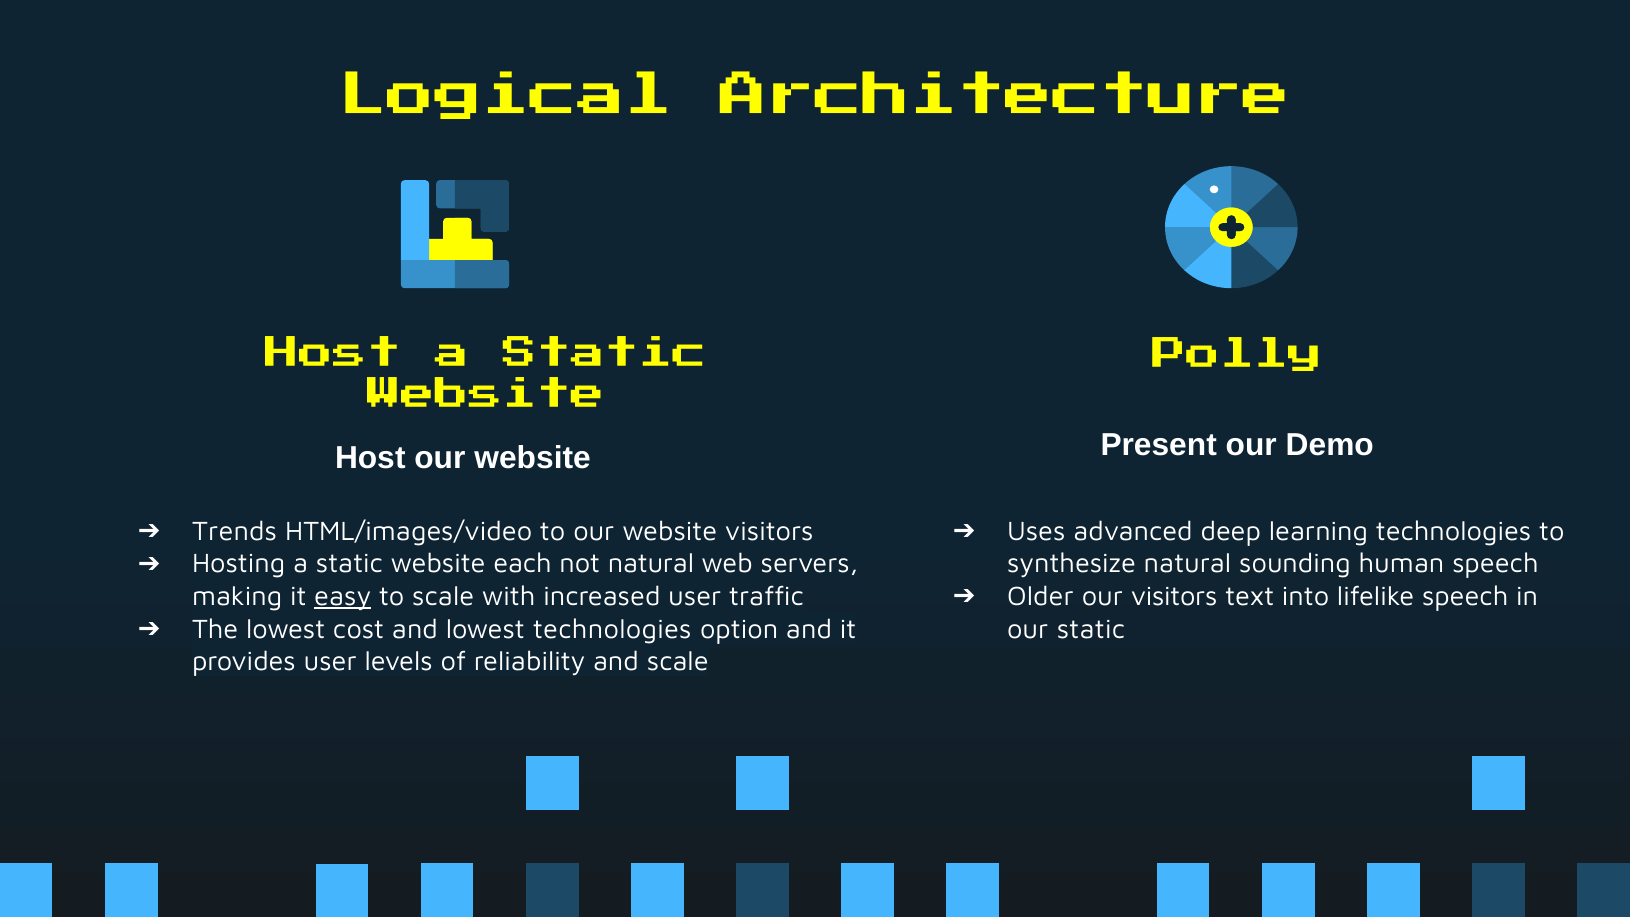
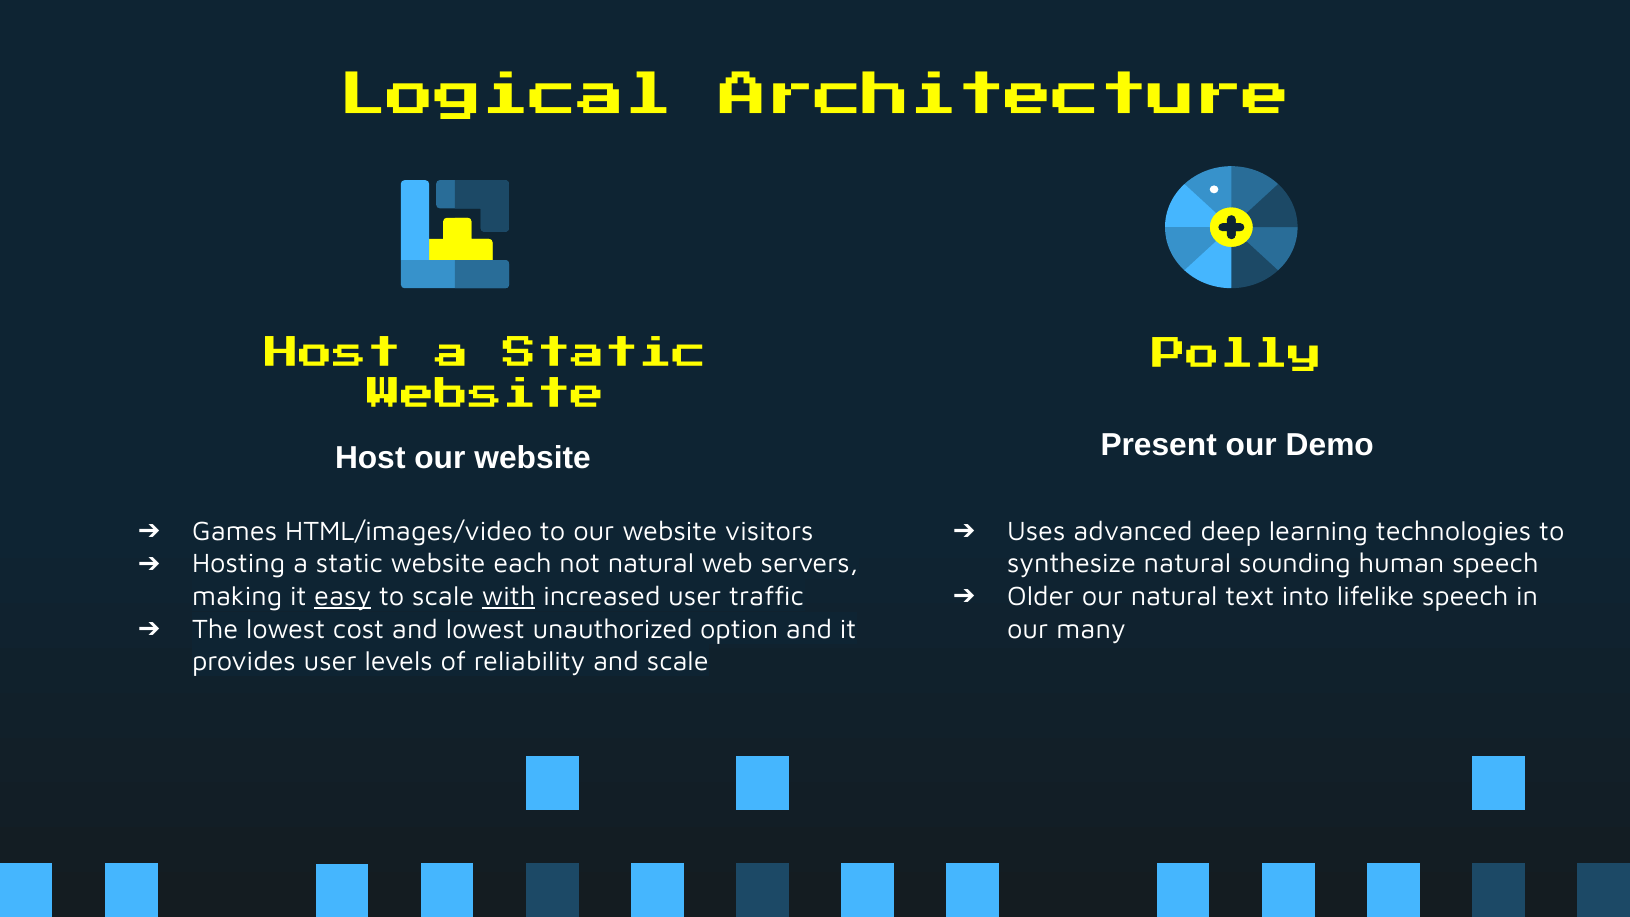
Trends: Trends -> Games
our visitors: visitors -> natural
with underline: none -> present
lowest technologies: technologies -> unauthorized
our static: static -> many
